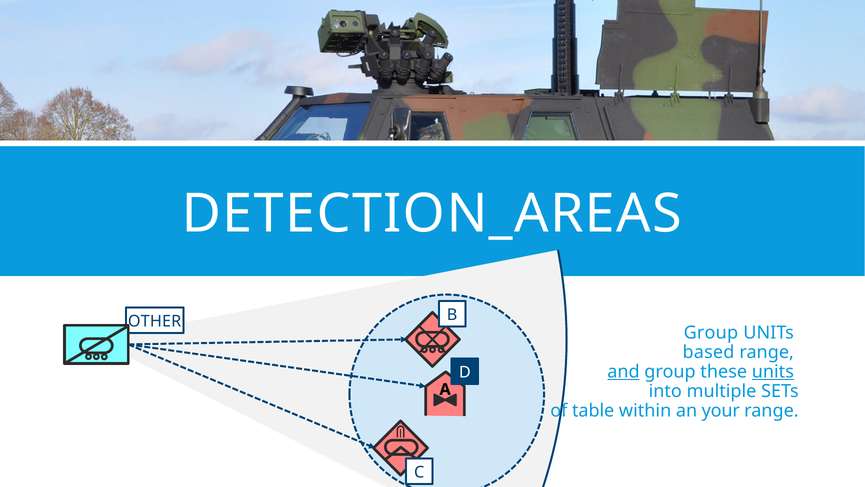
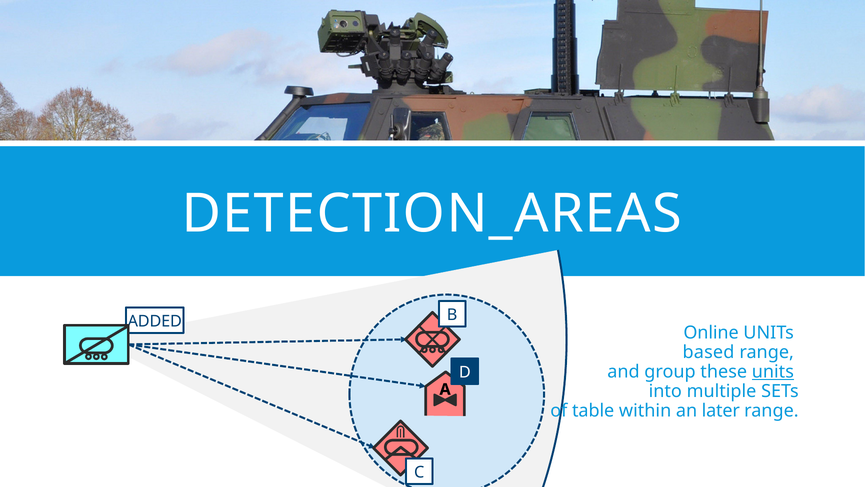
OTHER: OTHER -> ADDED
Group at (711, 332): Group -> Online
and underline: present -> none
your: your -> later
